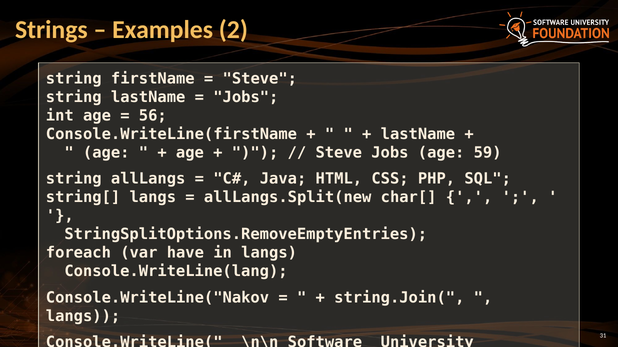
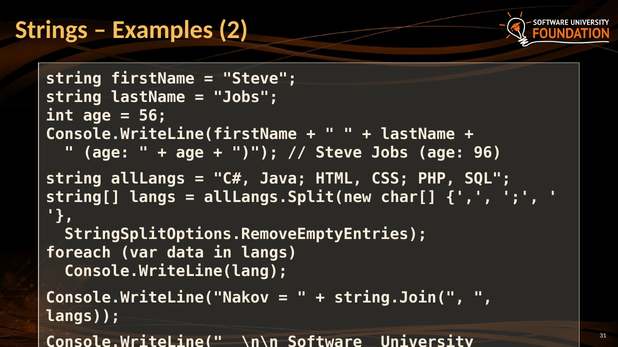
59: 59 -> 96
have: have -> data
